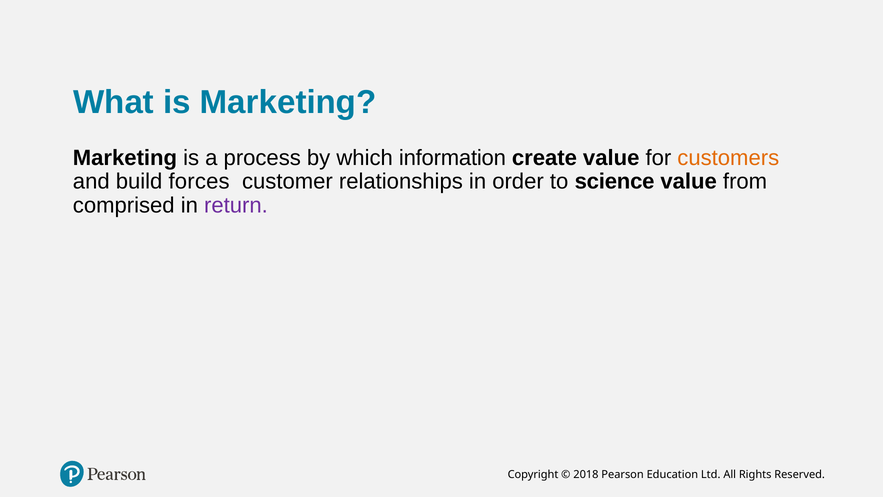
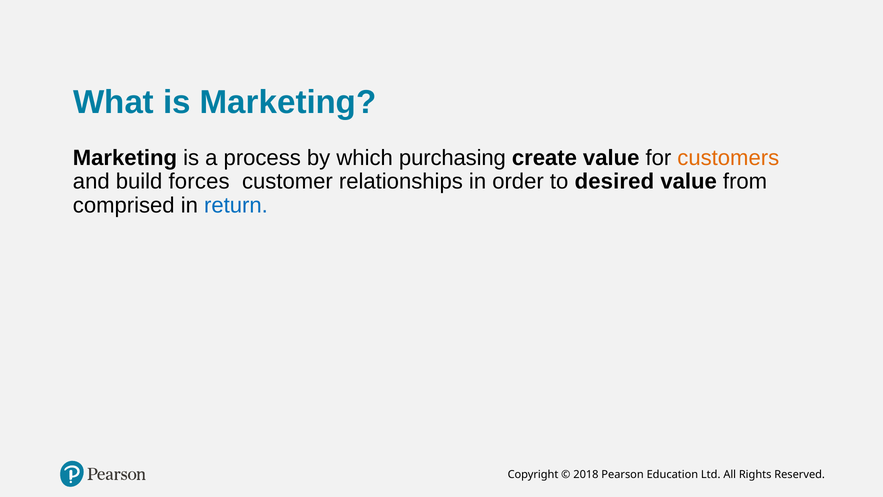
information: information -> purchasing
science: science -> desired
return colour: purple -> blue
